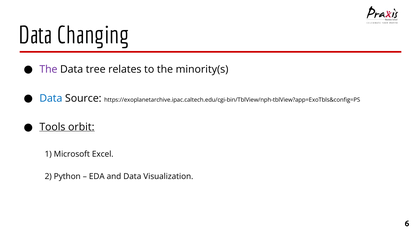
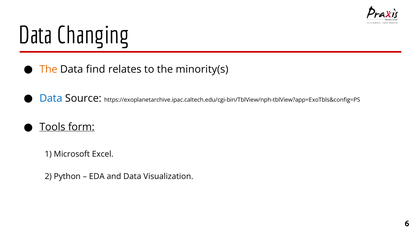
The at (48, 69) colour: purple -> orange
tree: tree -> find
orbit: orbit -> form
